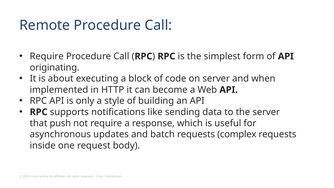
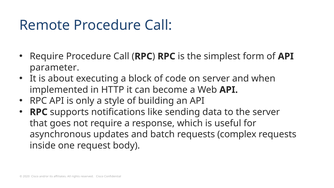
originating: originating -> parameter
push: push -> goes
